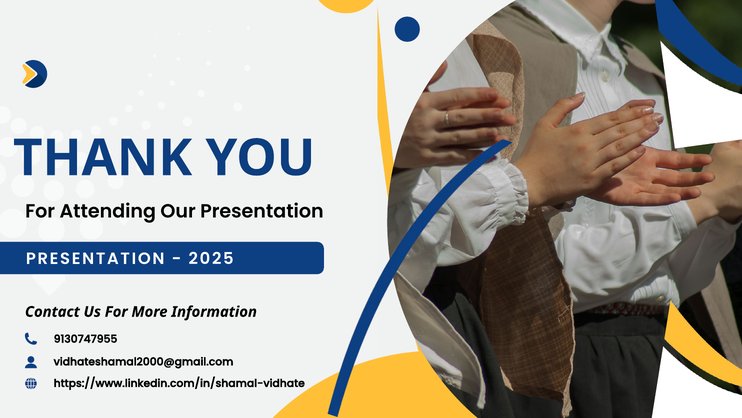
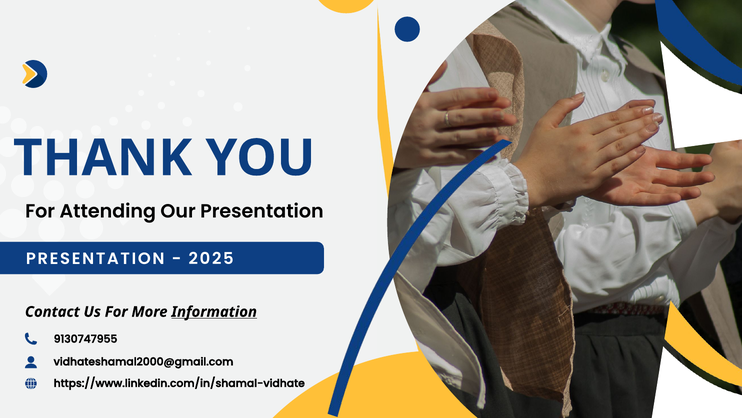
Information underline: none -> present
